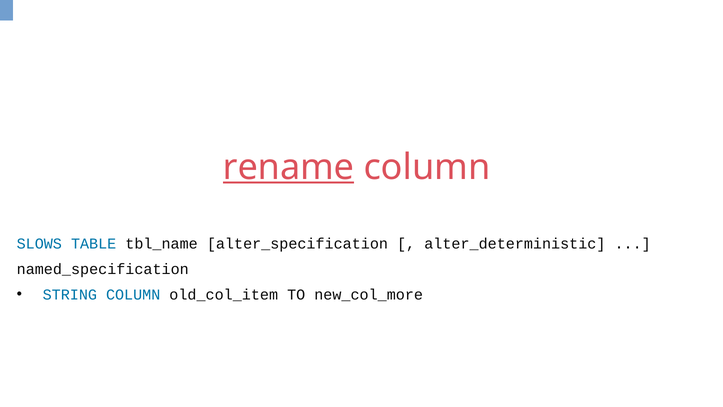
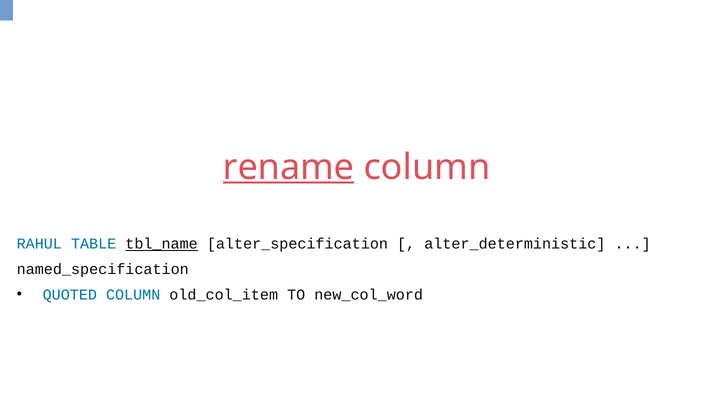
SLOWS: SLOWS -> RAHUL
tbl_name underline: none -> present
STRING: STRING -> QUOTED
new_col_more: new_col_more -> new_col_word
